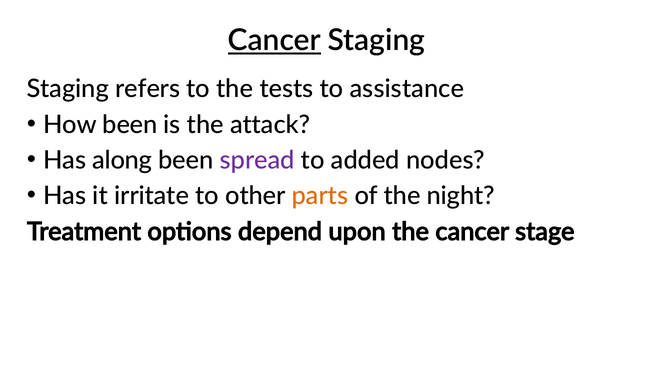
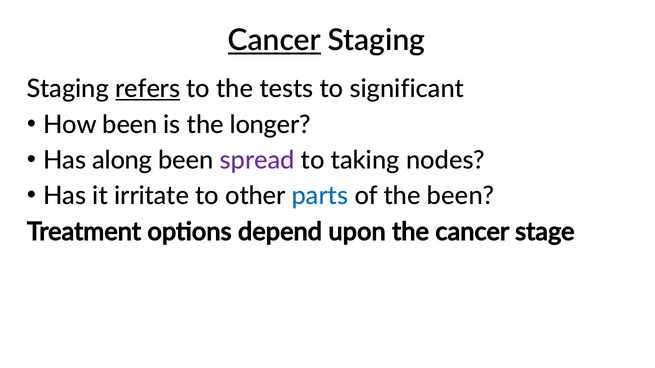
refers underline: none -> present
assistance: assistance -> significant
attack: attack -> longer
added: added -> taking
parts colour: orange -> blue
the night: night -> been
